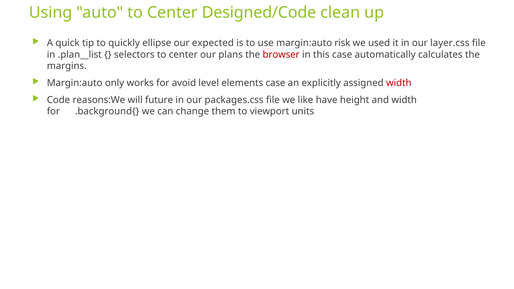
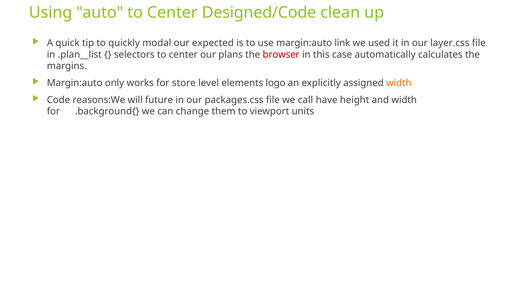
ellipse: ellipse -> modal
risk: risk -> link
avoid: avoid -> store
elements case: case -> logo
width at (399, 83) colour: red -> orange
like: like -> call
